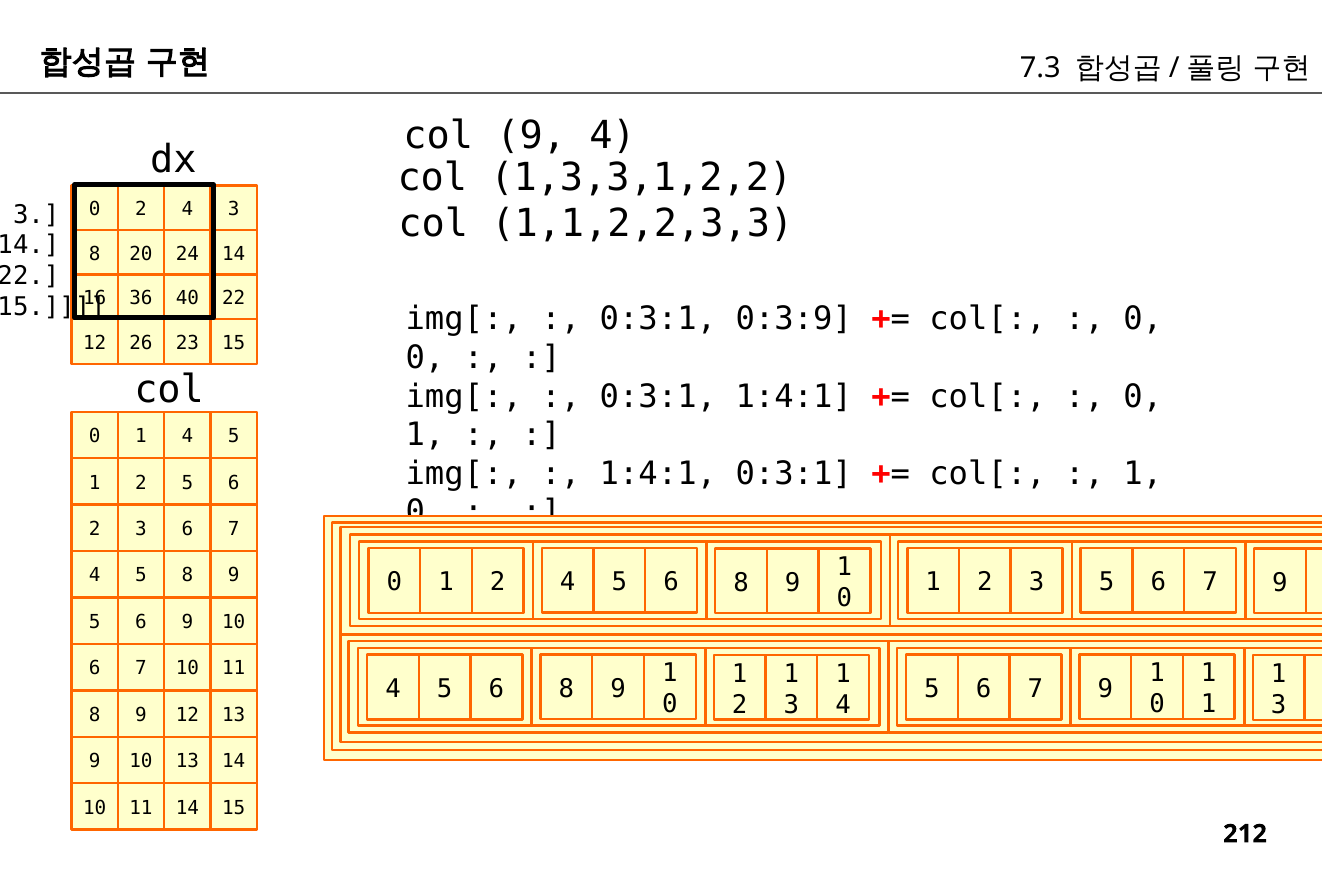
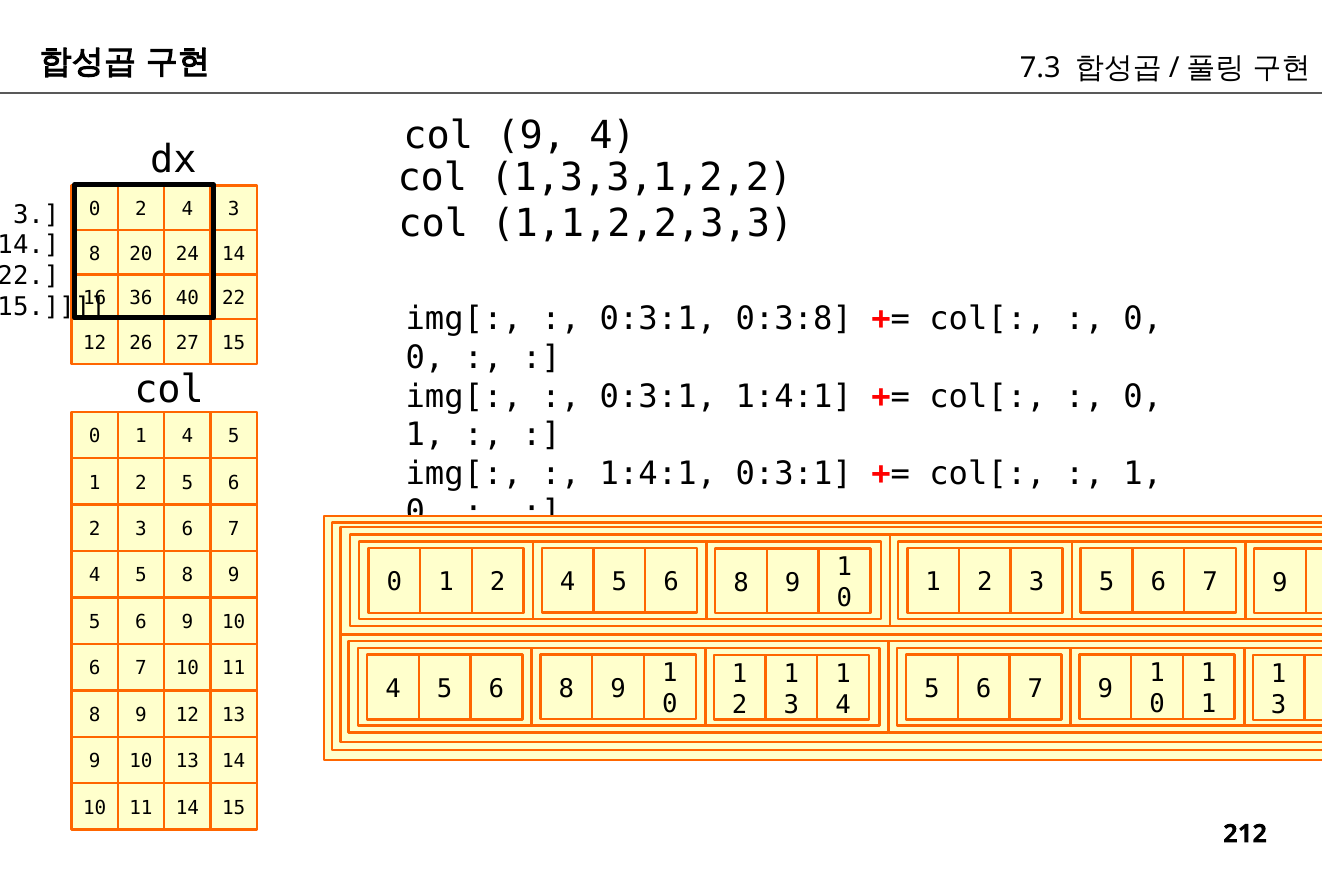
0:3:9: 0:3:9 -> 0:3:8
23: 23 -> 27
